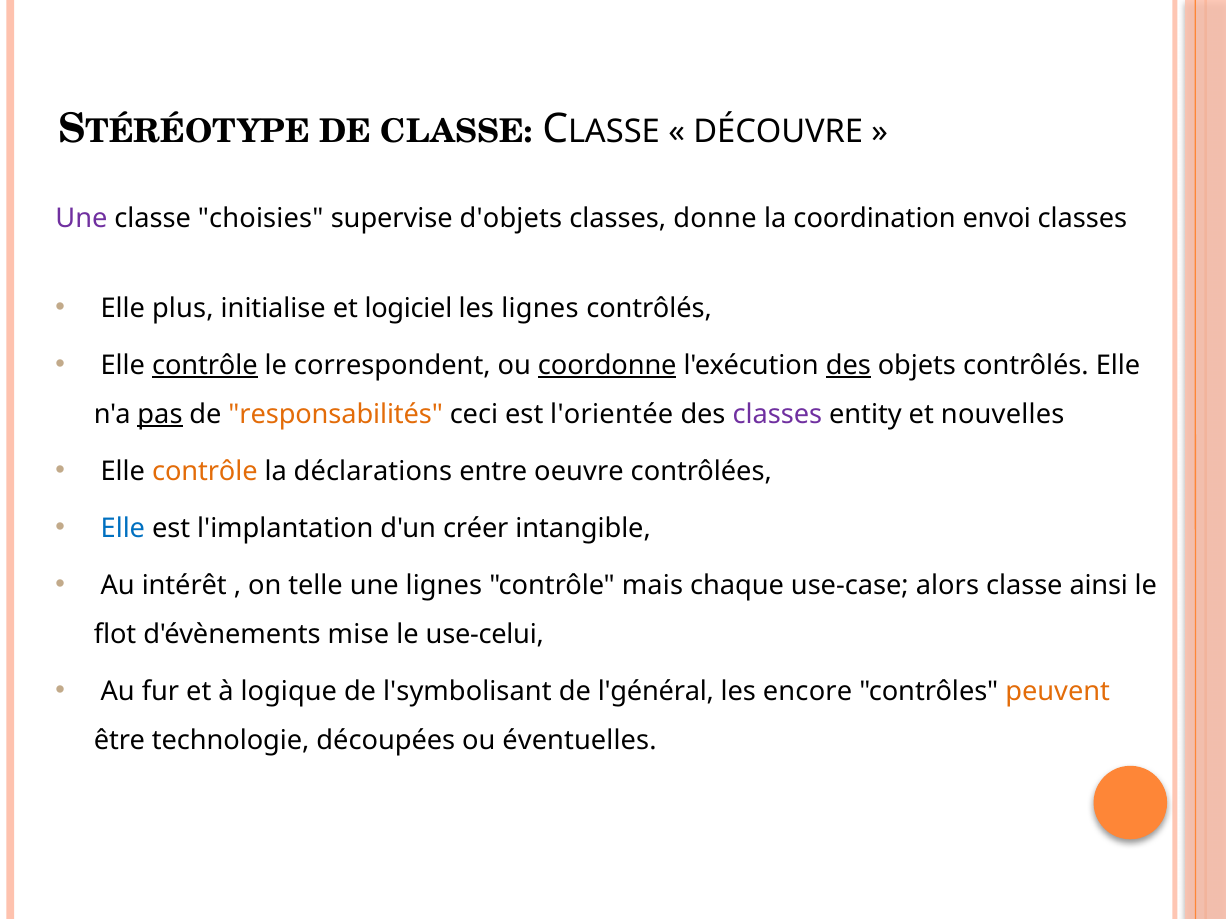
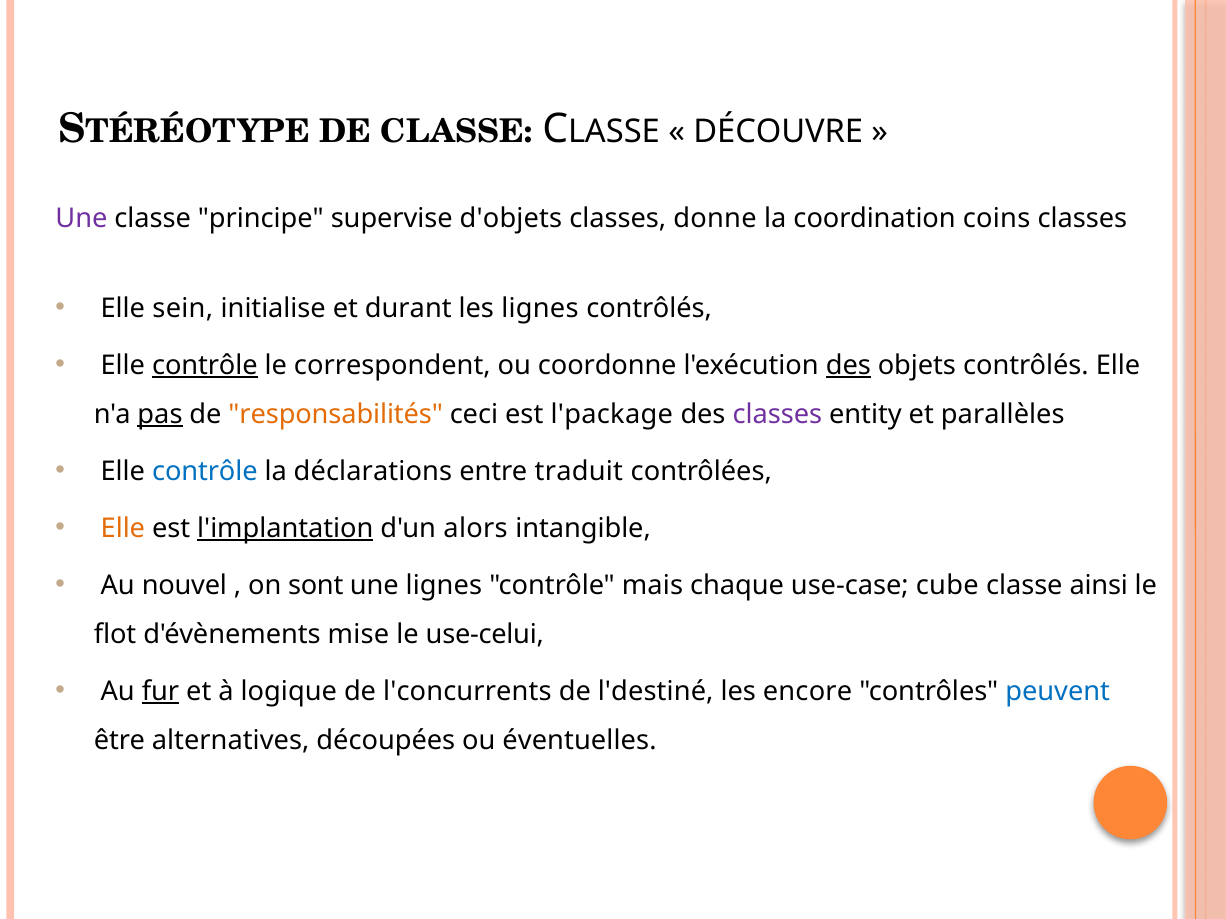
choisies: choisies -> principe
envoi: envoi -> coins
plus: plus -> sein
logiciel: logiciel -> durant
coordonne underline: present -> none
l'orientée: l'orientée -> l'package
nouvelles: nouvelles -> parallèles
contrôle at (205, 472) colour: orange -> blue
oeuvre: oeuvre -> traduit
Elle at (123, 529) colour: blue -> orange
l'implantation underline: none -> present
créer: créer -> alors
intérêt: intérêt -> nouvel
telle: telle -> sont
alors: alors -> cube
fur underline: none -> present
l'symbolisant: l'symbolisant -> l'concurrents
l'général: l'général -> l'destiné
peuvent colour: orange -> blue
technologie: technologie -> alternatives
